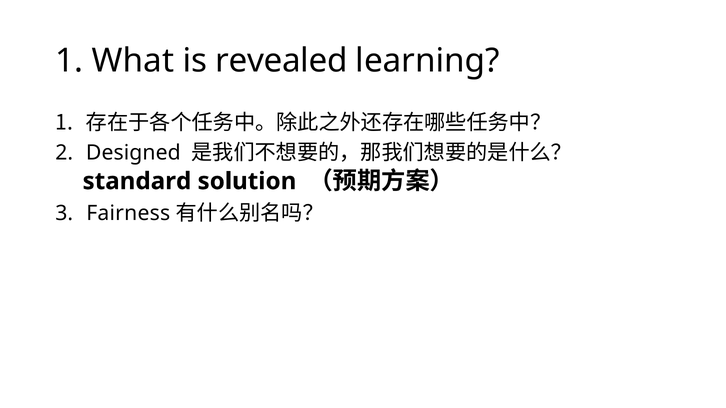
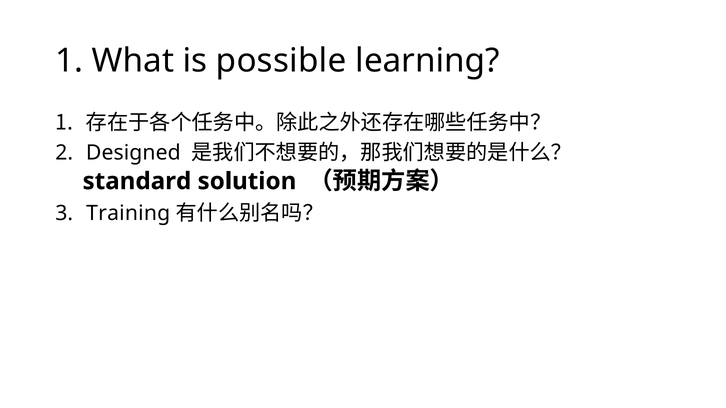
revealed: revealed -> possible
Fairness: Fairness -> Training
